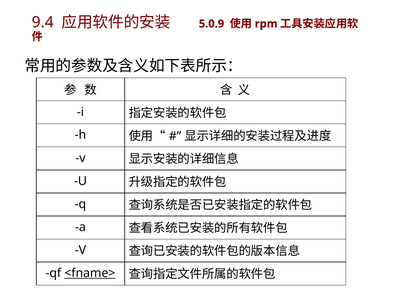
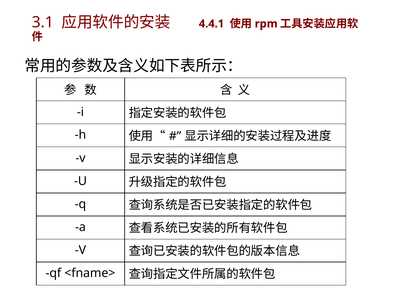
9.4: 9.4 -> 3.1
5.0.9: 5.0.9 -> 4.4.1
<fname> underline: present -> none
